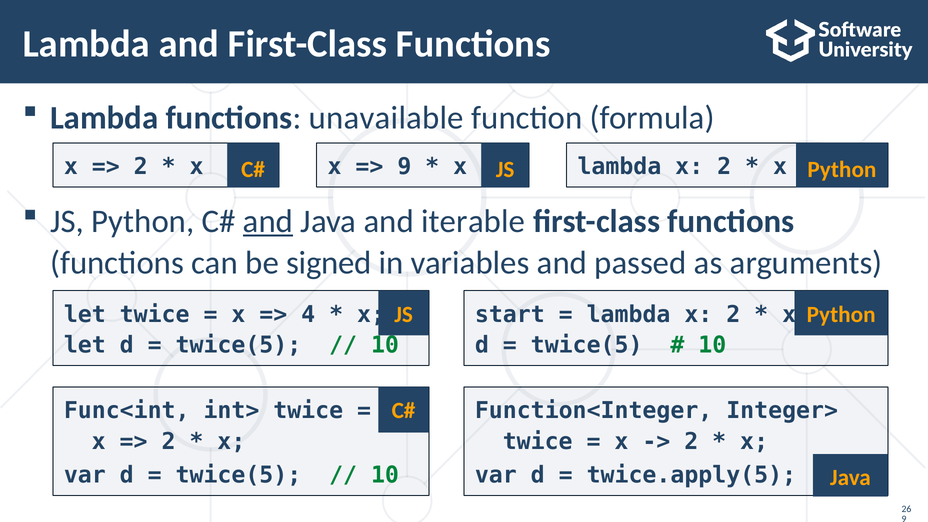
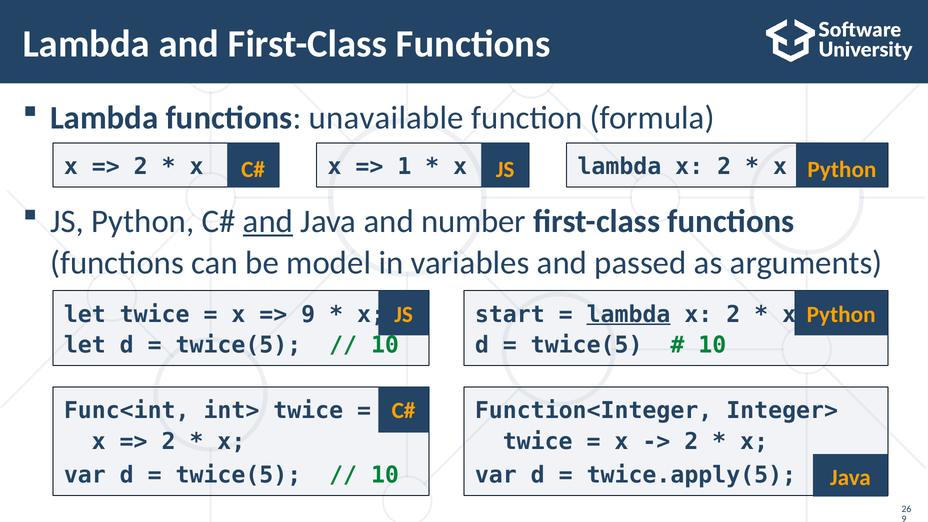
9 at (404, 167): 9 -> 1
iterable: iterable -> number
signed: signed -> model
4 at (308, 314): 4 -> 9
lambda at (629, 314) underline: none -> present
